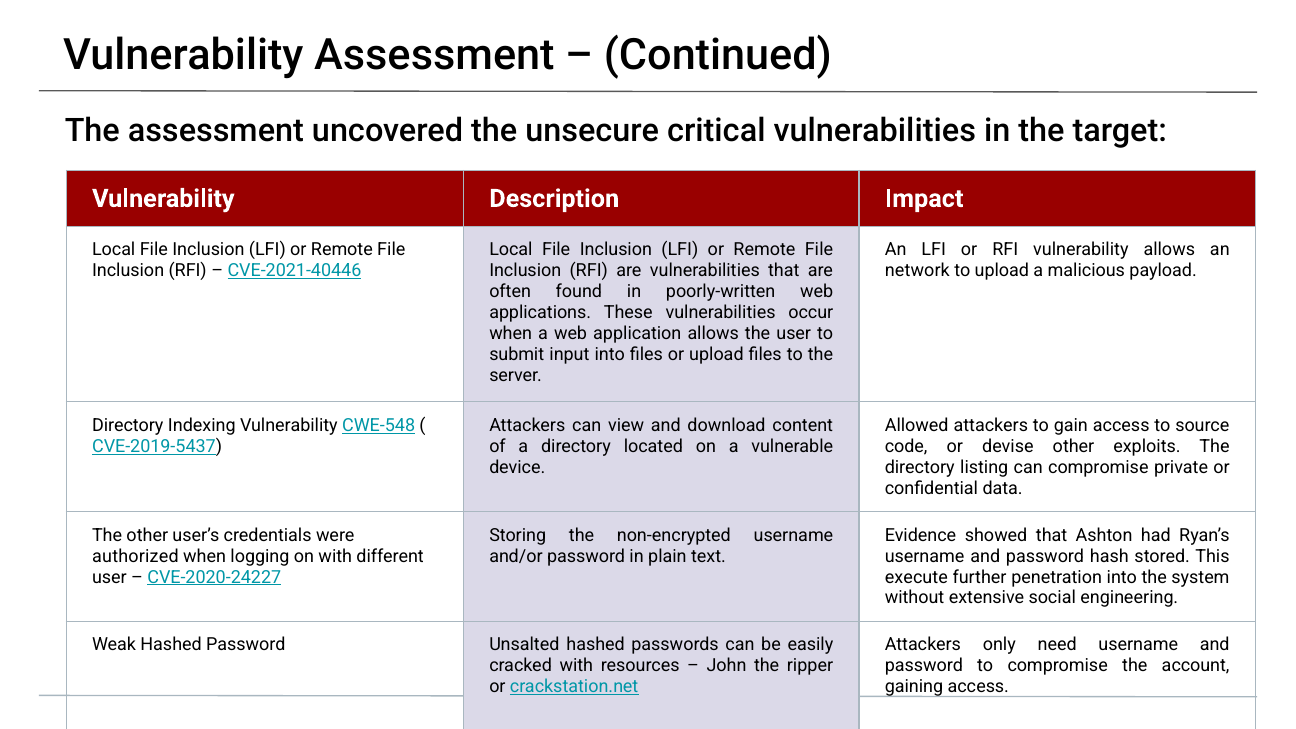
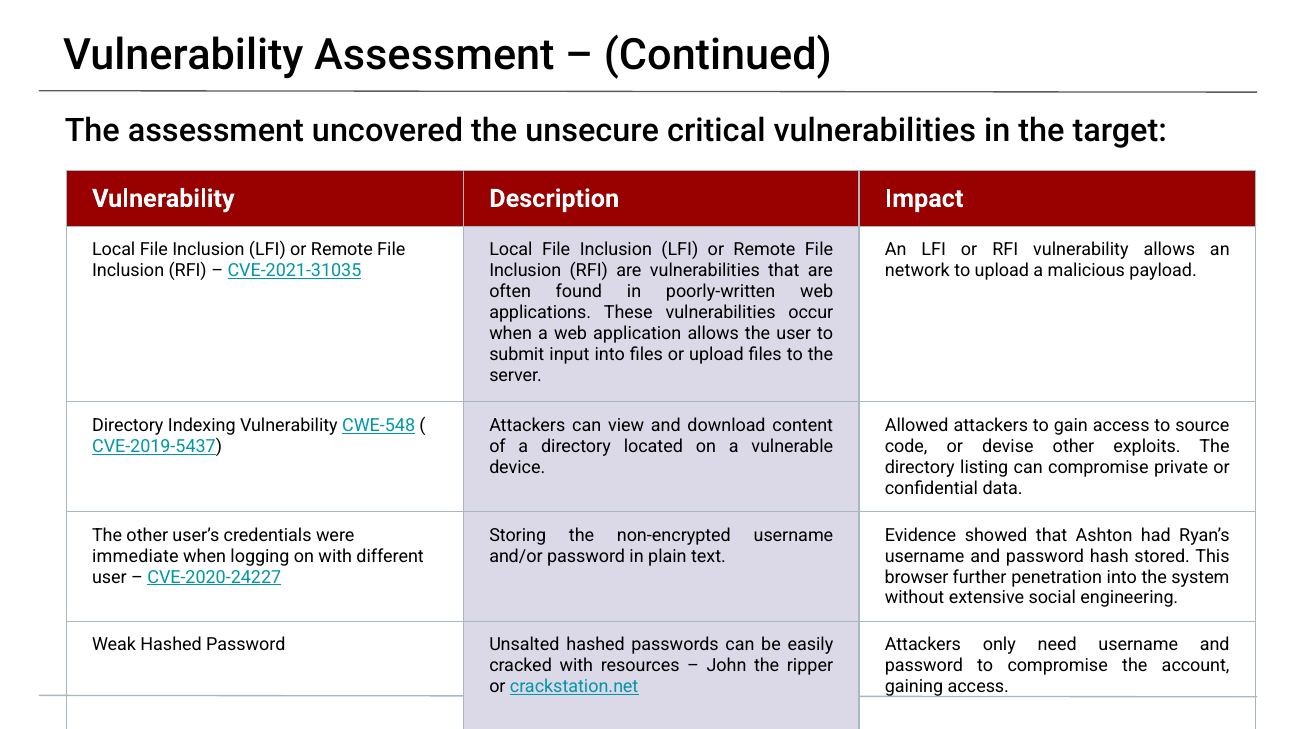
CVE-2021-40446: CVE-2021-40446 -> CVE-2021-31035
authorized: authorized -> immediate
execute: execute -> browser
